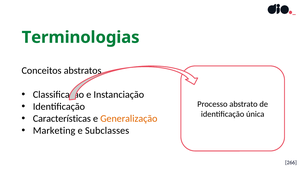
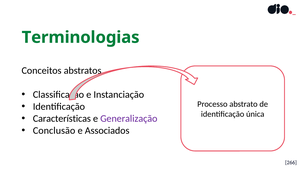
Generalização colour: orange -> purple
Marketing: Marketing -> Conclusão
Subclasses: Subclasses -> Associados
